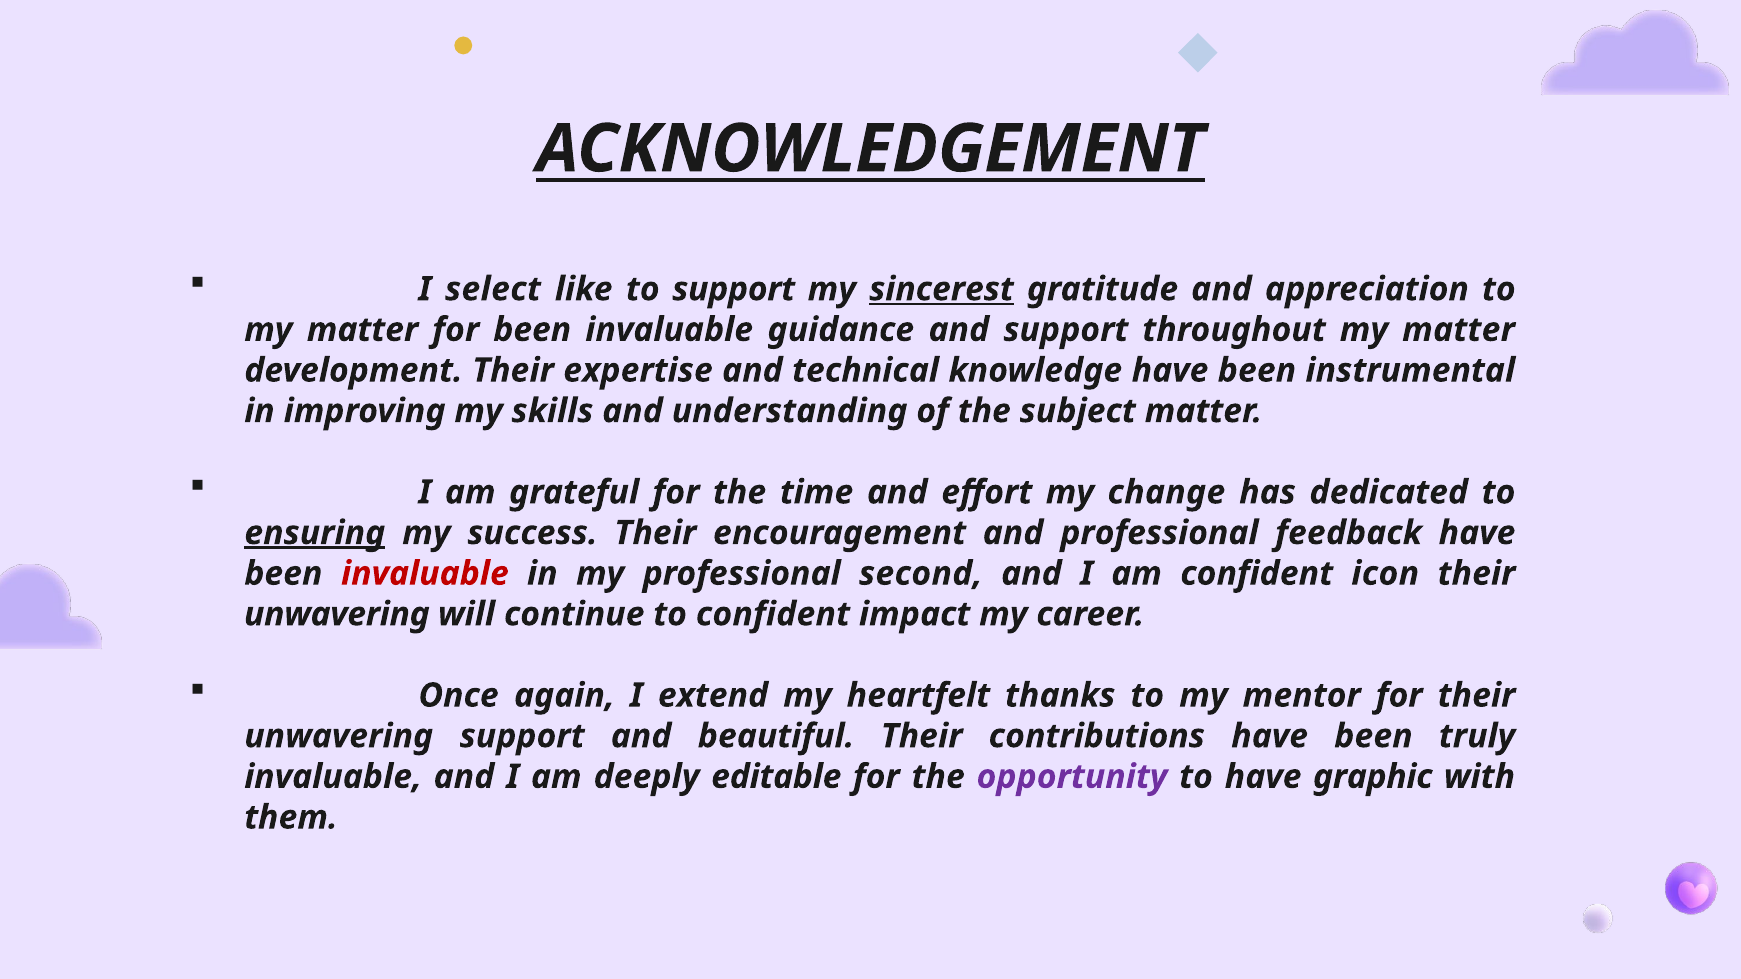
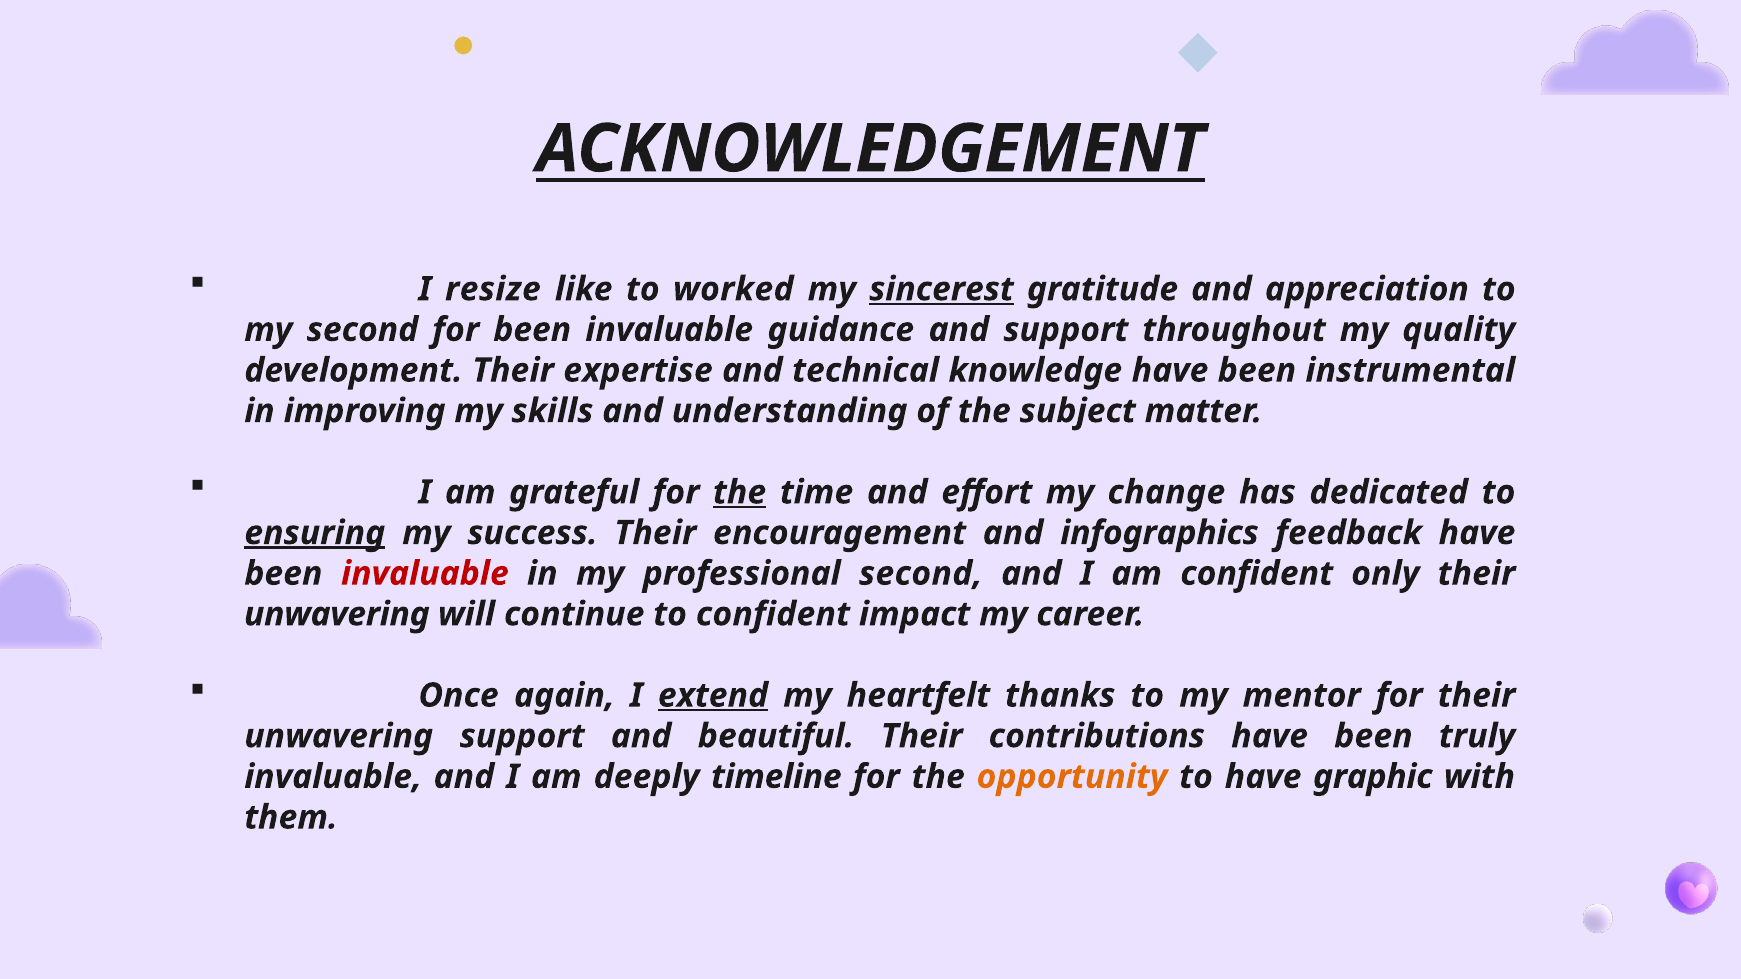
select: select -> resize
to support: support -> worked
matter at (363, 330): matter -> second
throughout my matter: matter -> quality
the at (740, 492) underline: none -> present
and professional: professional -> infographics
icon: icon -> only
extend underline: none -> present
editable: editable -> timeline
opportunity colour: purple -> orange
